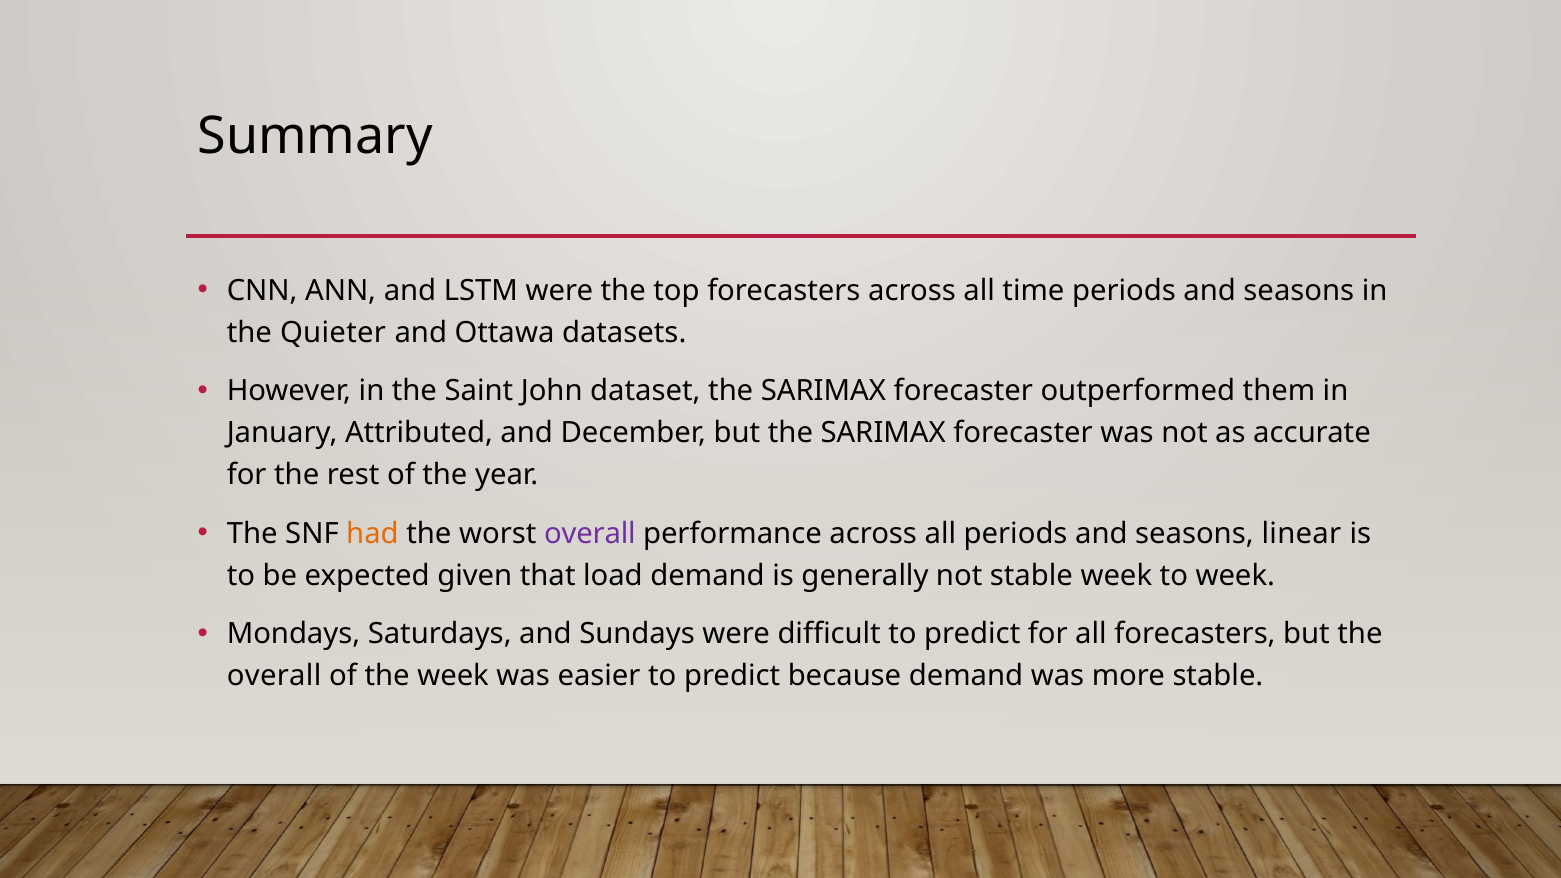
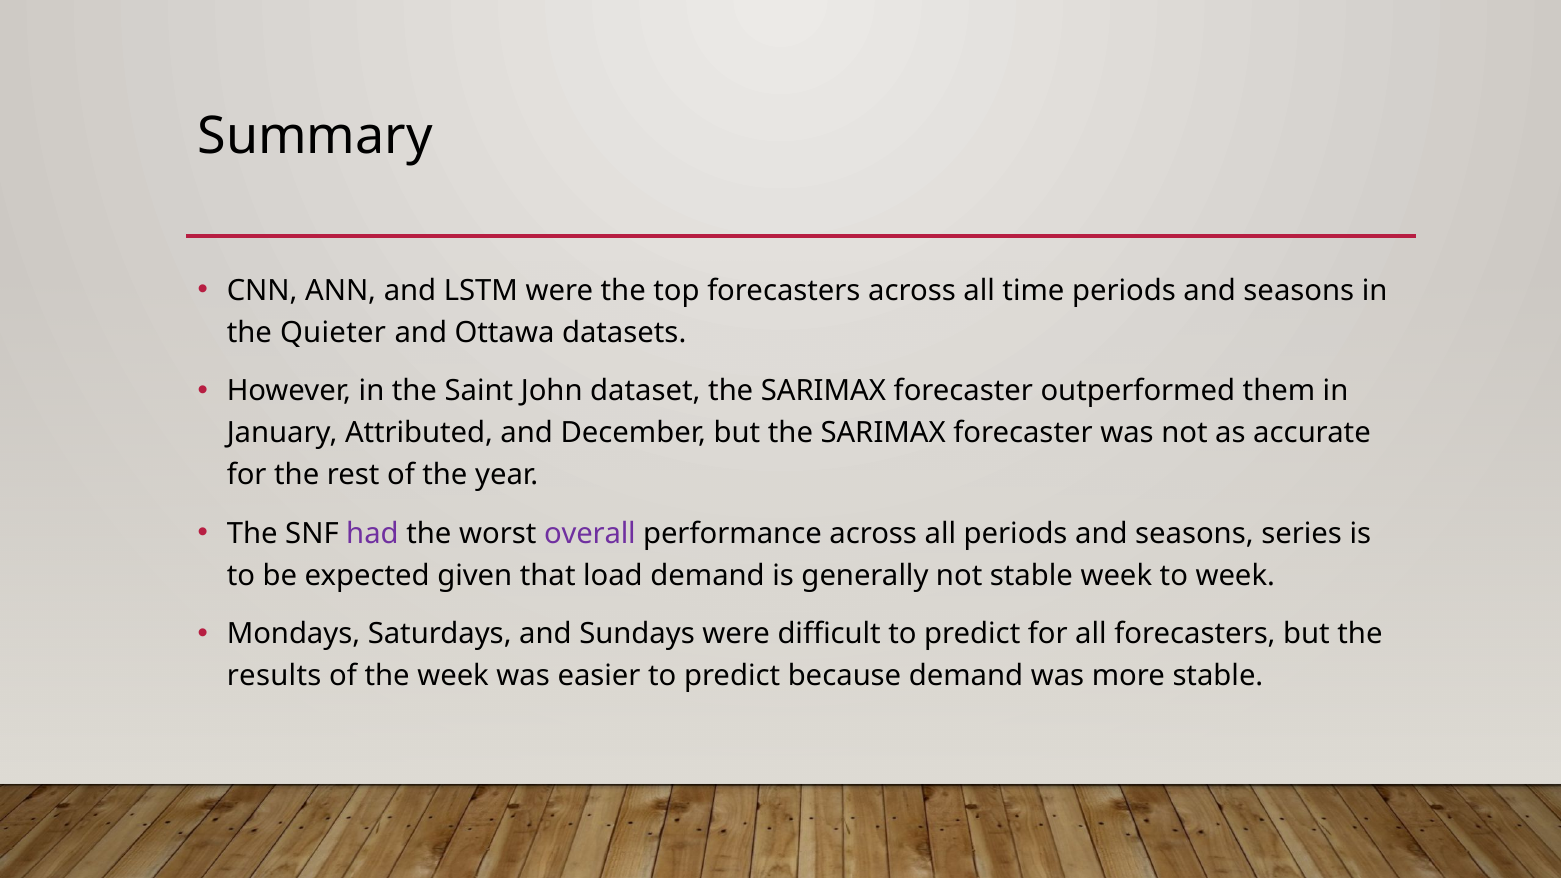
had colour: orange -> purple
linear: linear -> series
overall at (274, 676): overall -> results
